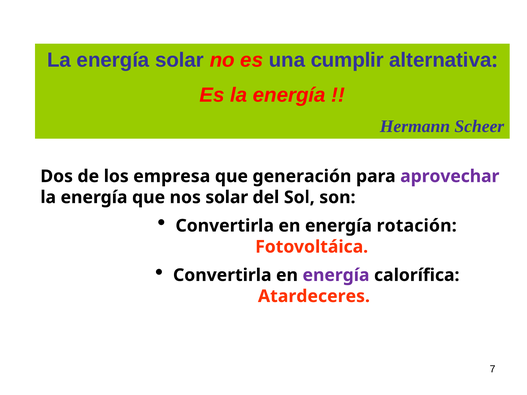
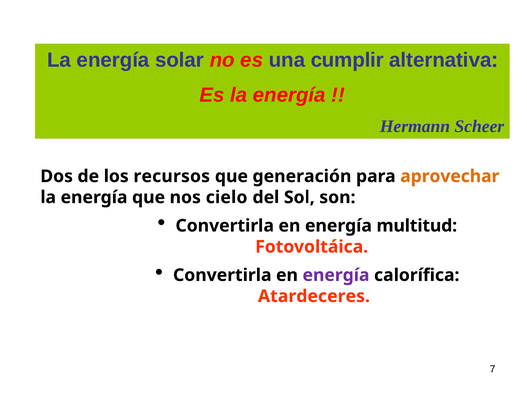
empresa: empresa -> recursos
aprovechar colour: purple -> orange
nos solar: solar -> cielo
rotación: rotación -> multitud
